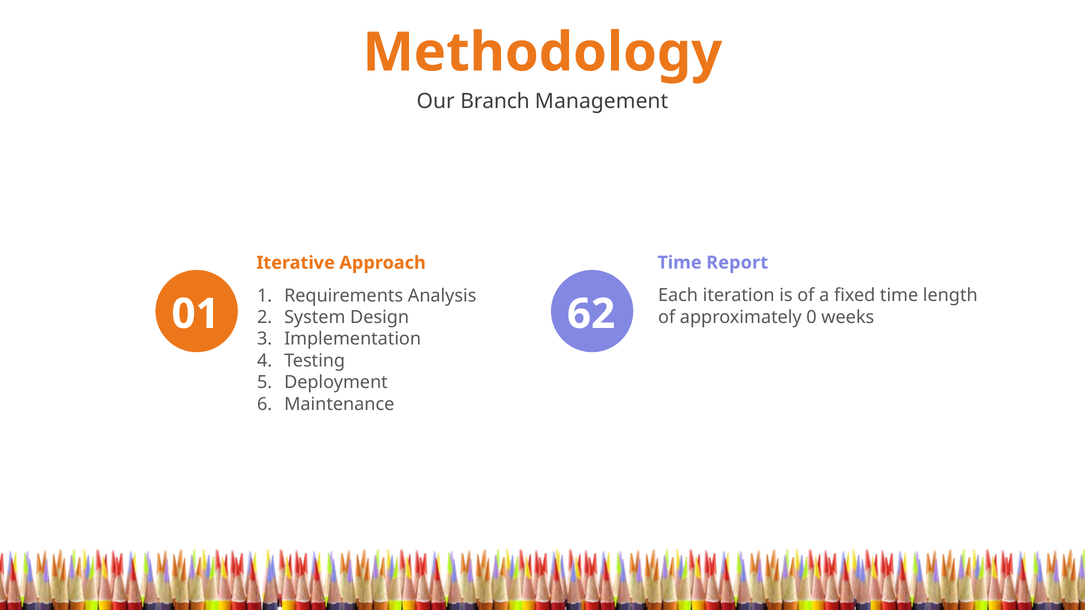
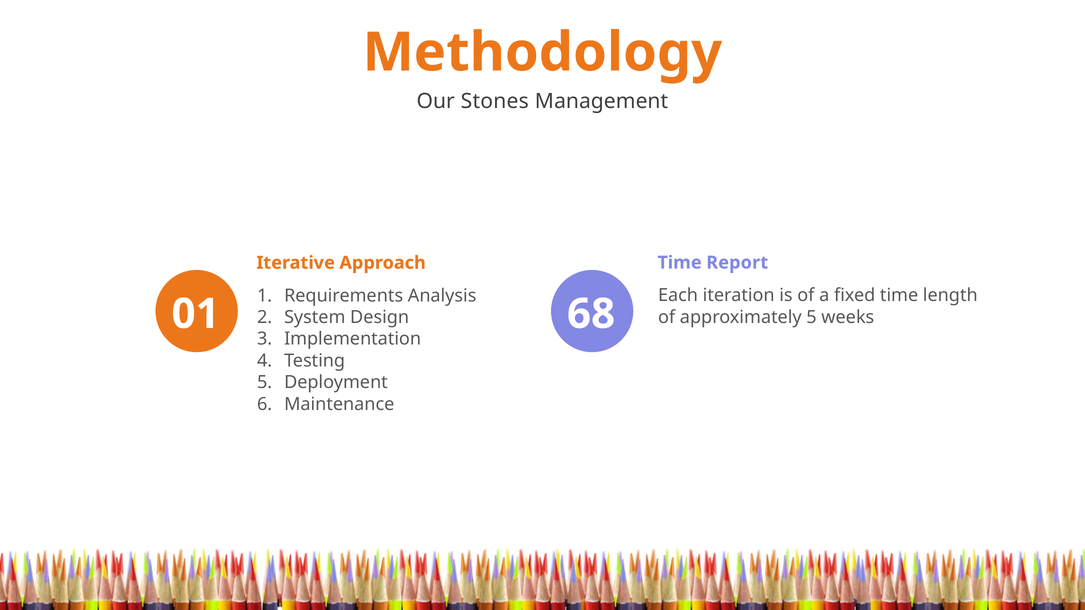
Branch: Branch -> Stones
62: 62 -> 68
approximately 0: 0 -> 5
